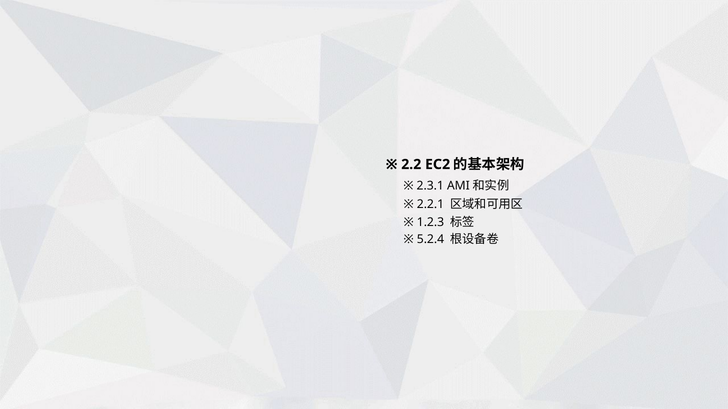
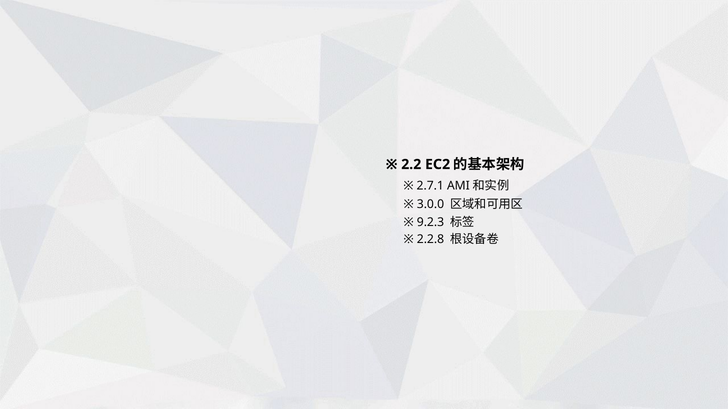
2.3.1: 2.3.1 -> 2.7.1
2.2.1: 2.2.1 -> 3.0.0
1.2.3: 1.2.3 -> 9.2.3
5.2.4: 5.2.4 -> 2.2.8
